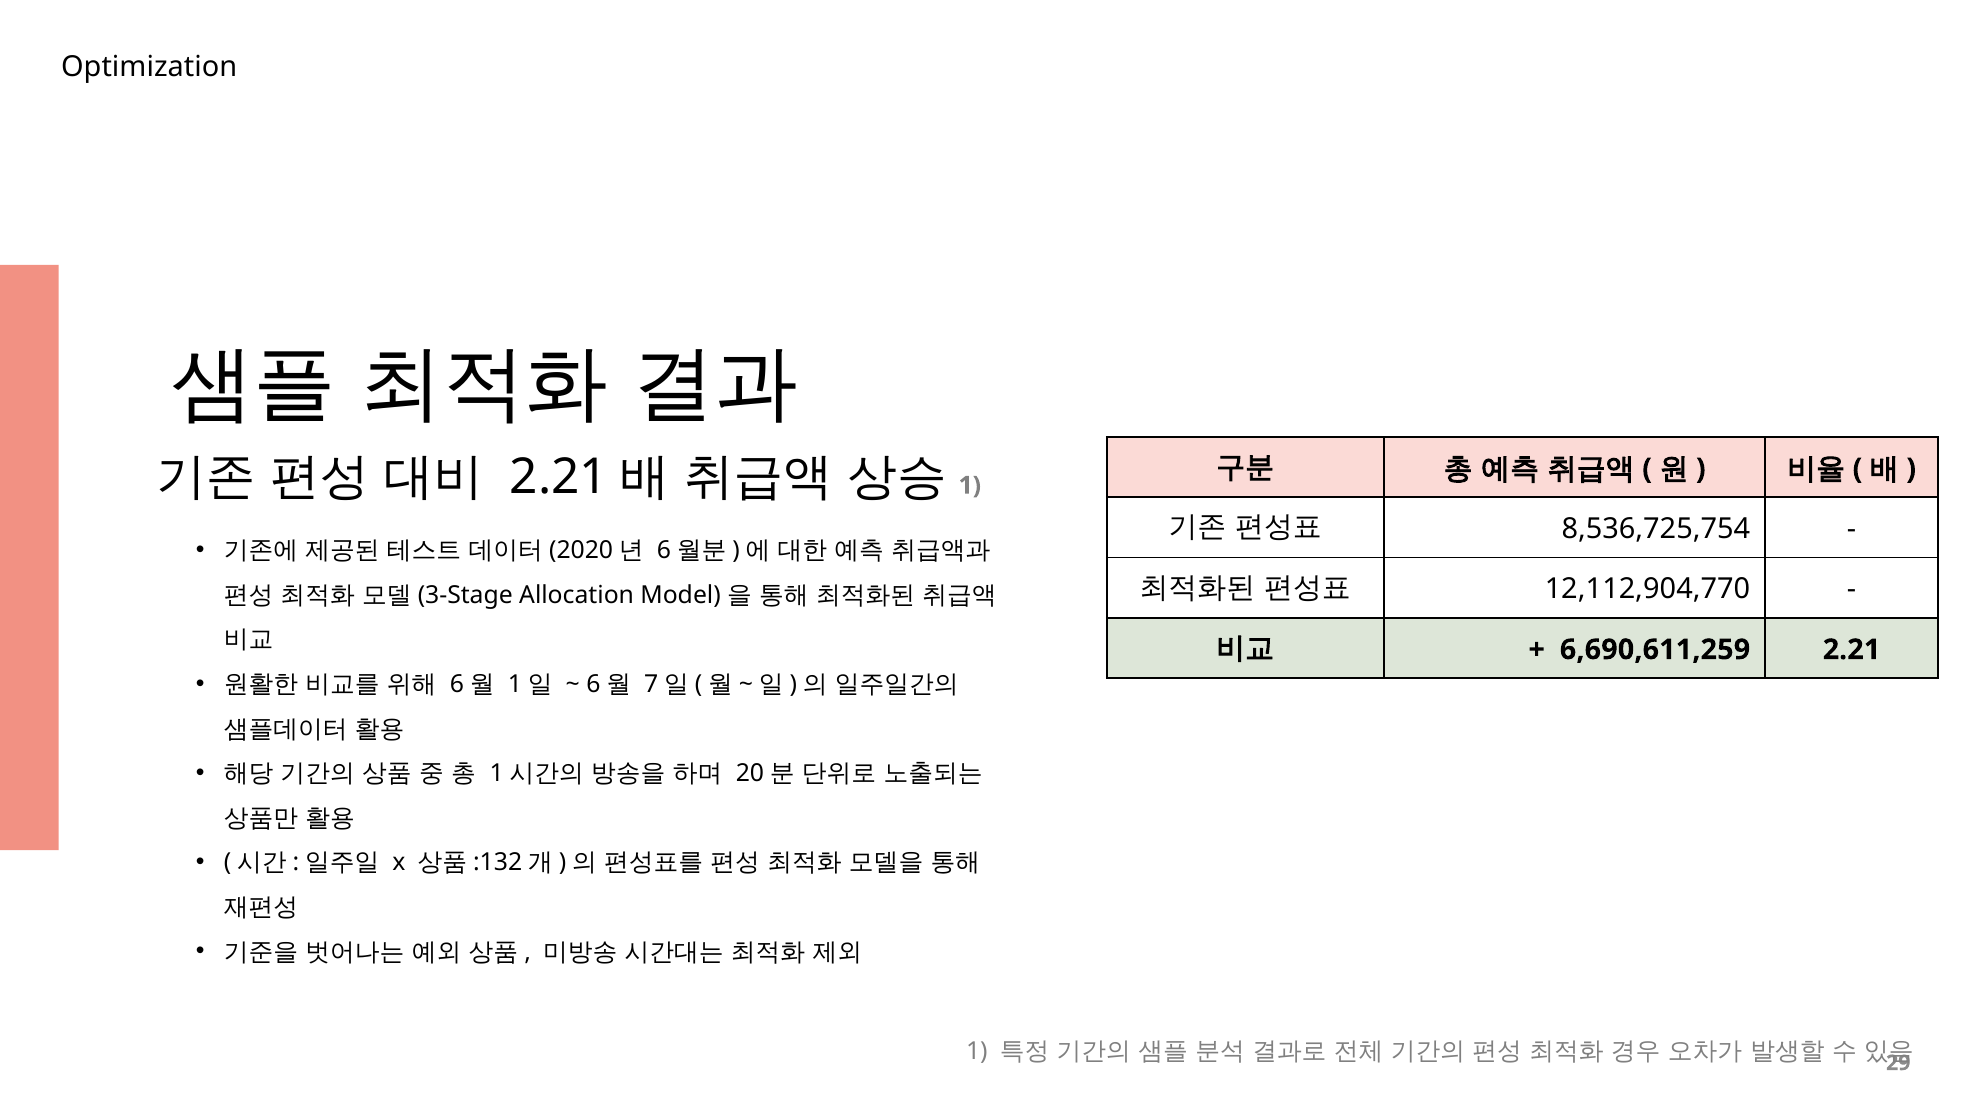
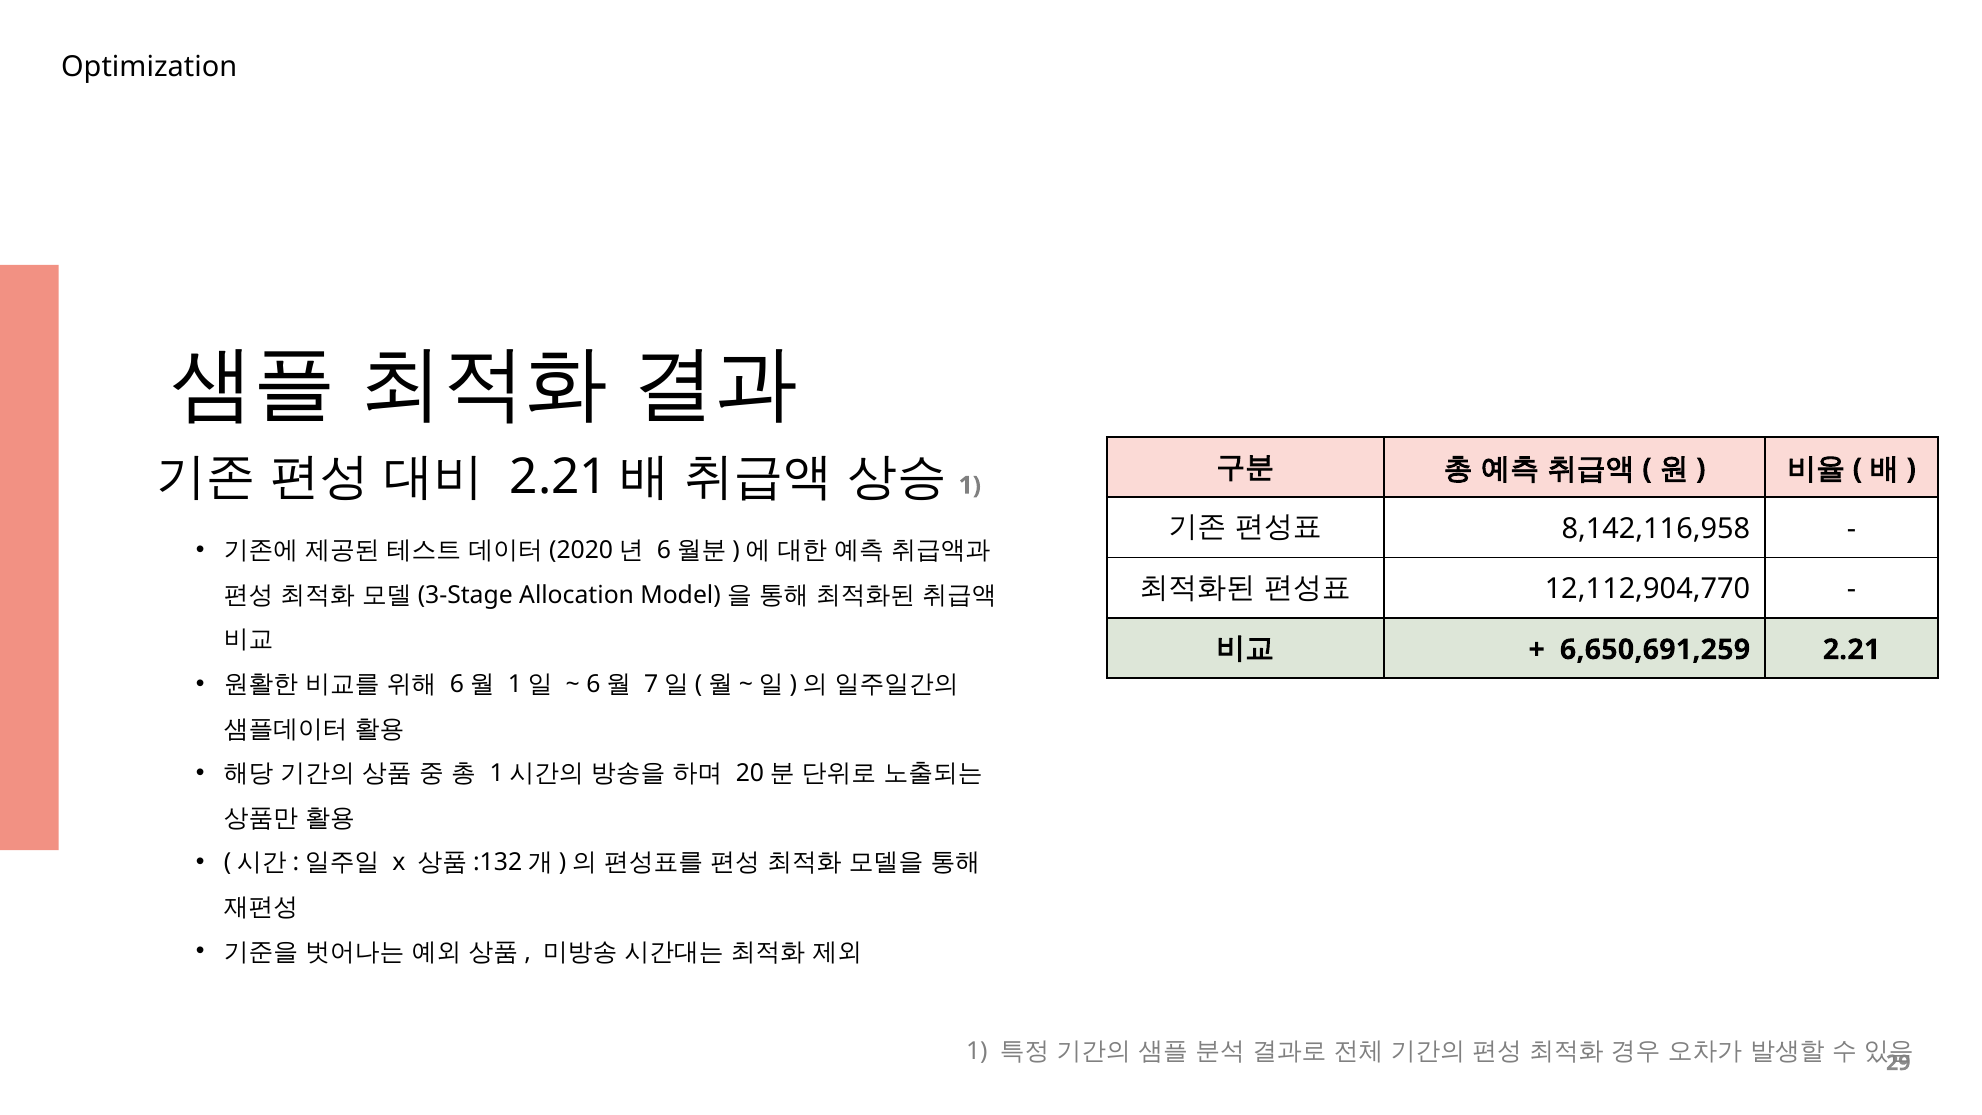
8,536,725,754: 8,536,725,754 -> 8,142,116,958
6,690,611,259: 6,690,611,259 -> 6,650,691,259
